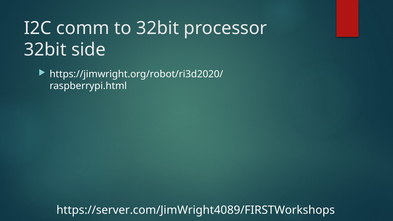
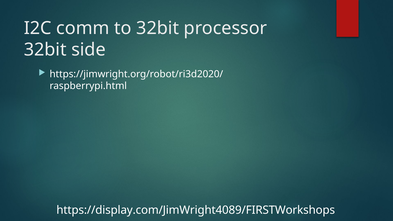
https://server.com/JimWright4089/FIRSTWorkshops: https://server.com/JimWright4089/FIRSTWorkshops -> https://display.com/JimWright4089/FIRSTWorkshops
